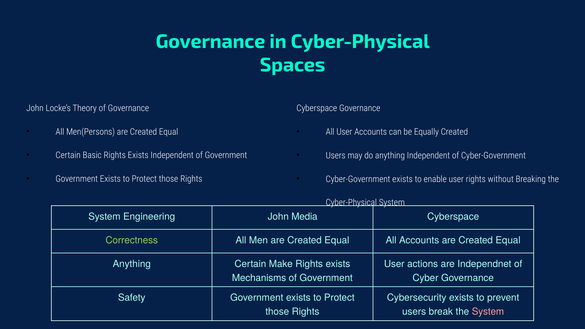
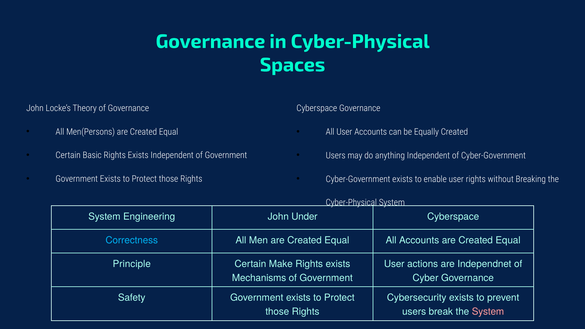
Media: Media -> Under
Correctness colour: light green -> light blue
Anything at (132, 264): Anything -> Principle
